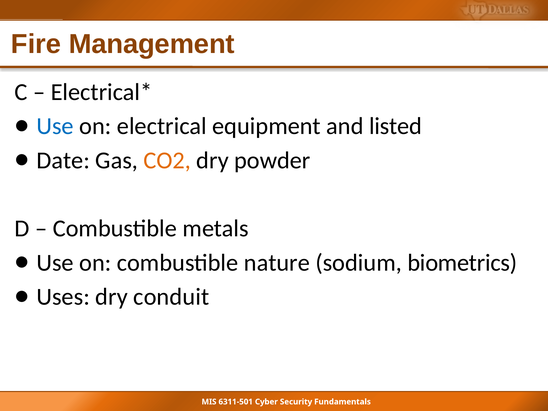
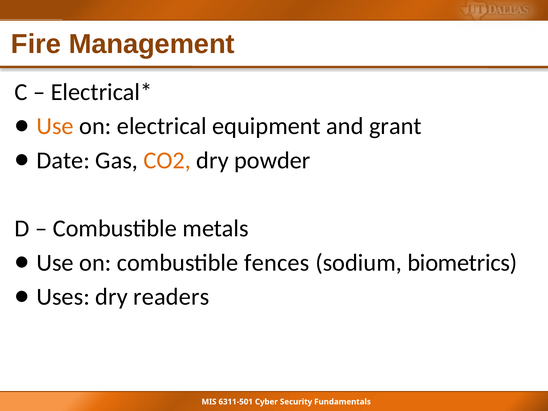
Use at (55, 126) colour: blue -> orange
listed: listed -> grant
nature: nature -> fences
conduit: conduit -> readers
